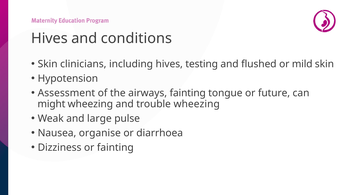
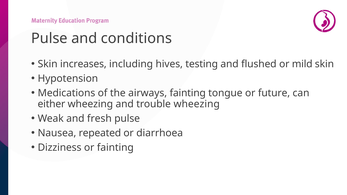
Hives at (49, 38): Hives -> Pulse
clinicians: clinicians -> increases
Assessment: Assessment -> Medications
might: might -> either
large: large -> fresh
organise: organise -> repeated
